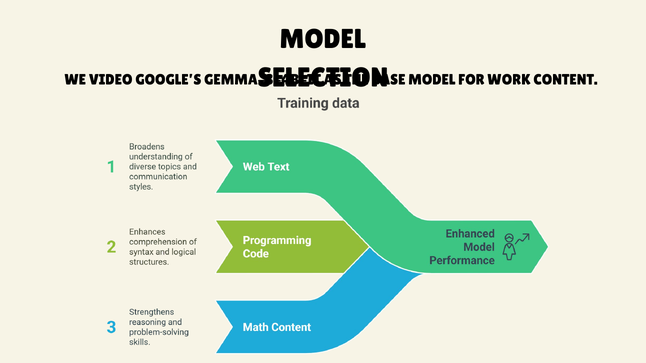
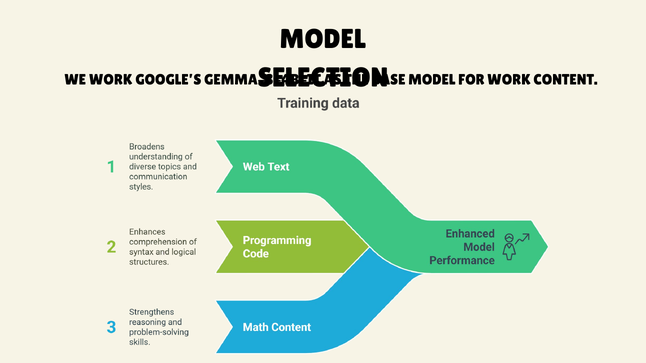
WE VIDEO: VIDEO -> WORK
